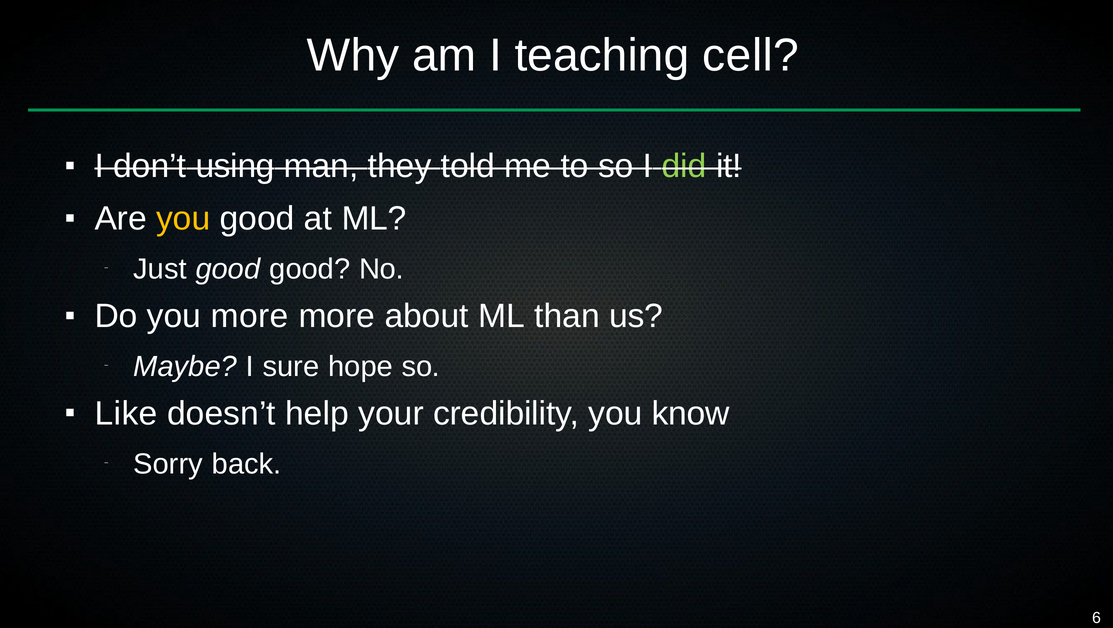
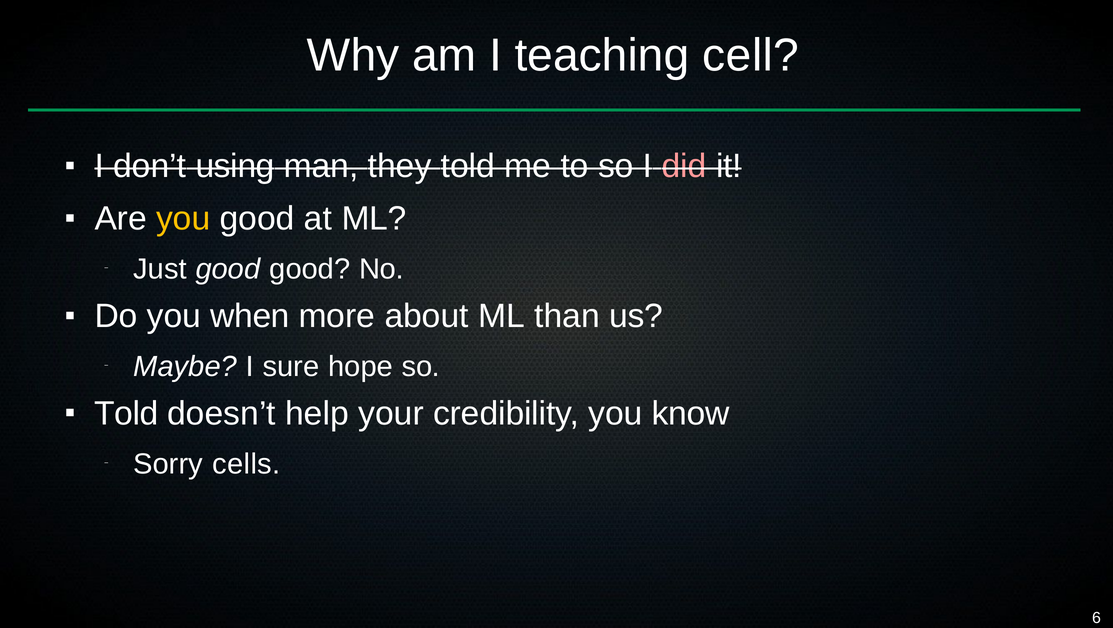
did colour: light green -> pink
you more: more -> when
Like at (126, 414): Like -> Told
back: back -> cells
